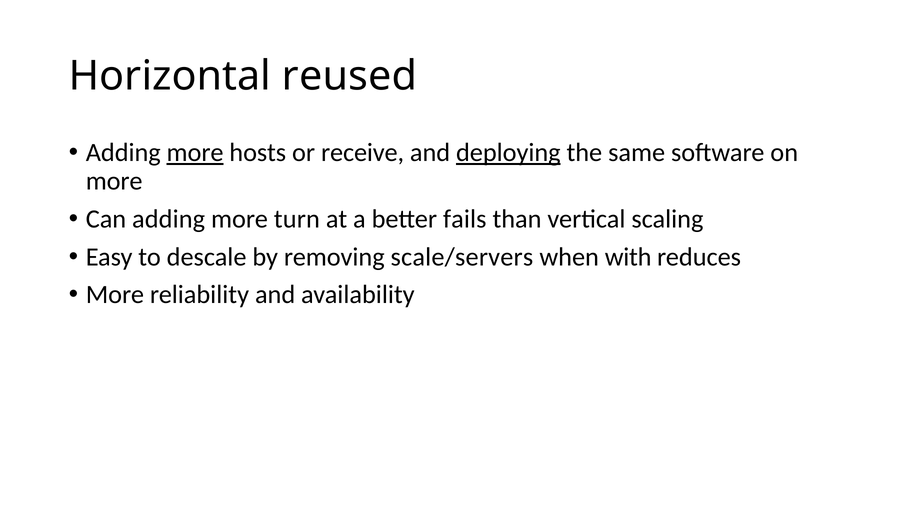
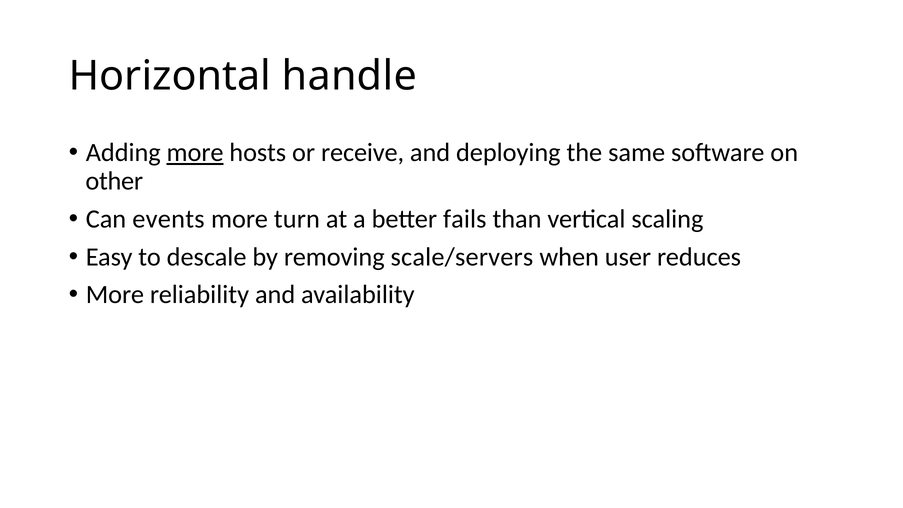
reused: reused -> handle
deploying underline: present -> none
more at (114, 181): more -> other
Can adding: adding -> events
with: with -> user
